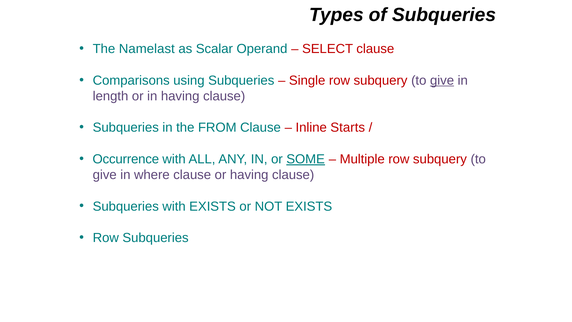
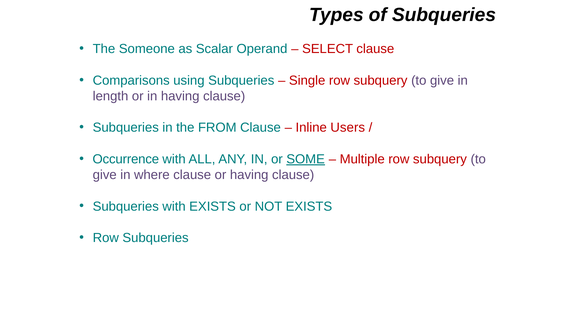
Namelast: Namelast -> Someone
give at (442, 80) underline: present -> none
Starts: Starts -> Users
